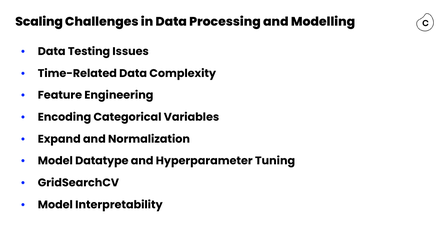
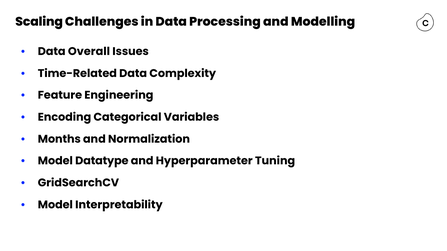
Testing: Testing -> Overall
Expand: Expand -> Months
